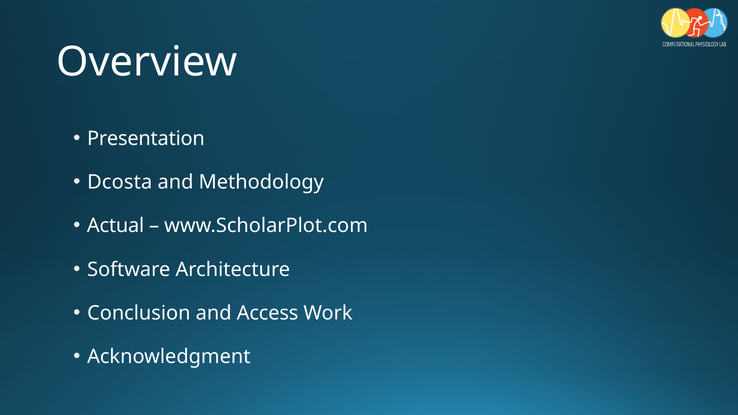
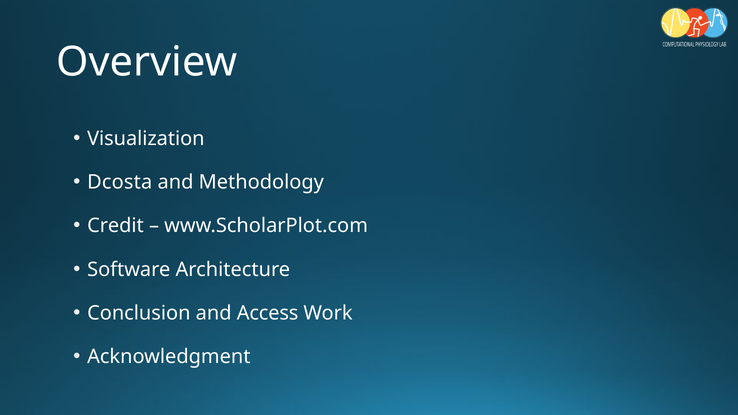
Presentation: Presentation -> Visualization
Actual: Actual -> Credit
